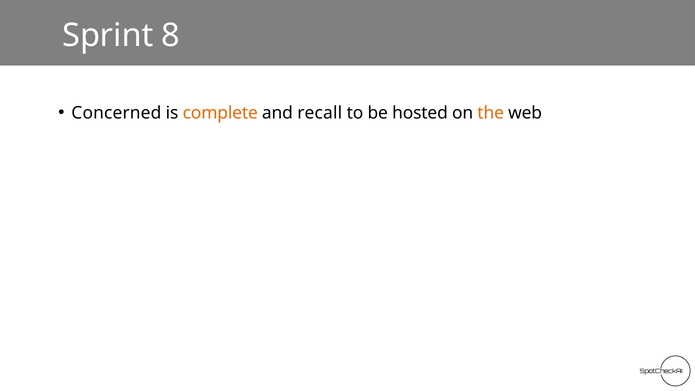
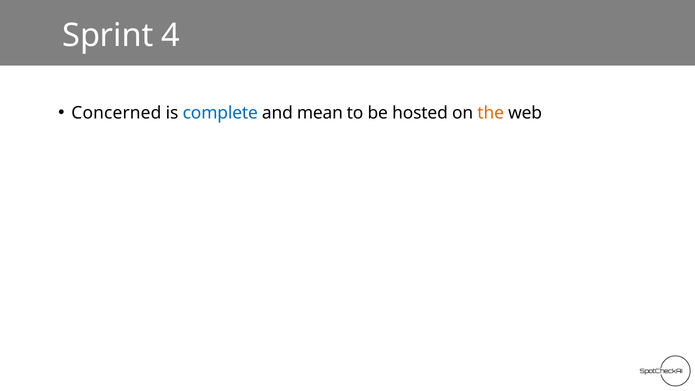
8: 8 -> 4
complete colour: orange -> blue
recall: recall -> mean
